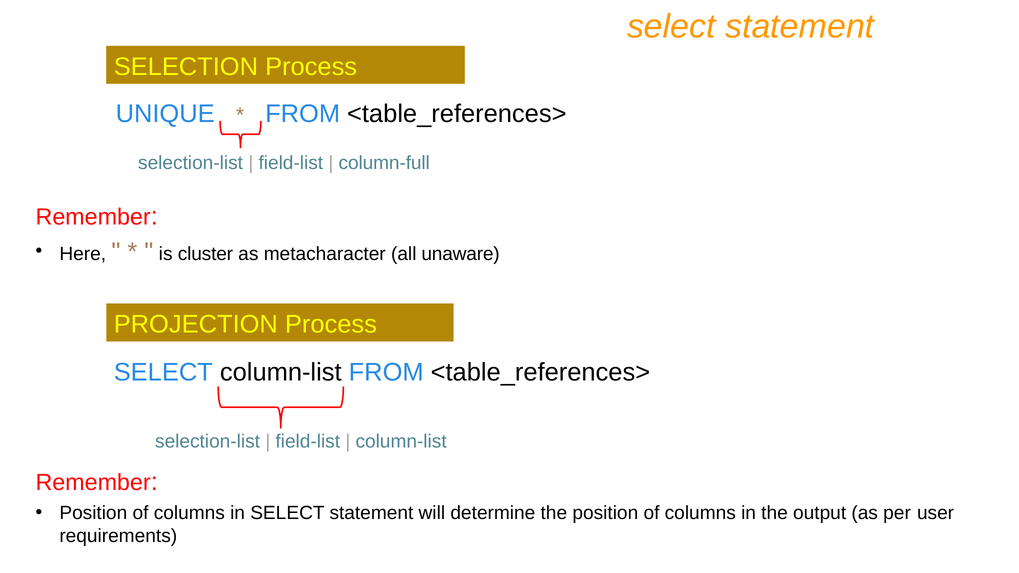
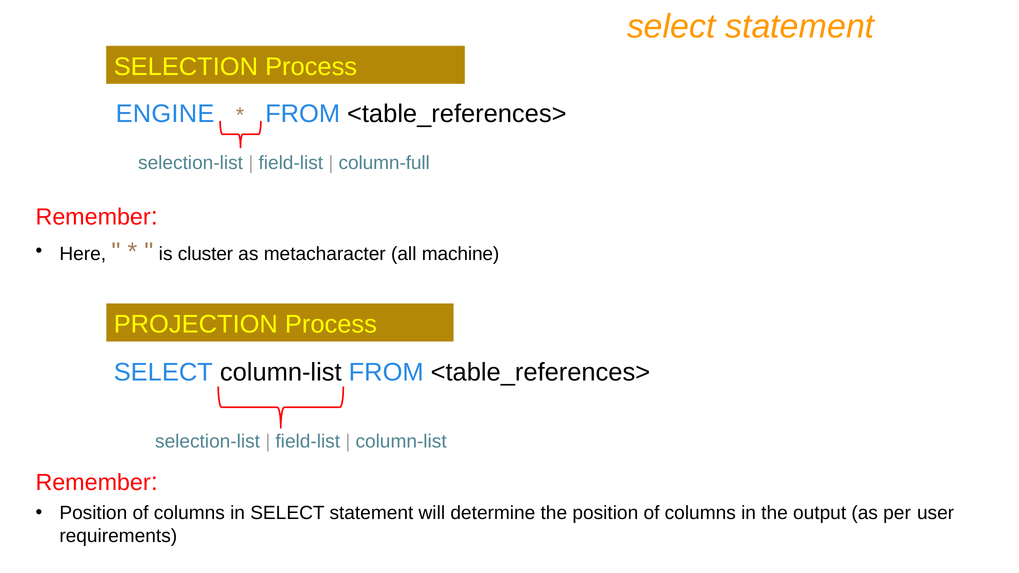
UNIQUE: UNIQUE -> ENGINE
unaware: unaware -> machine
